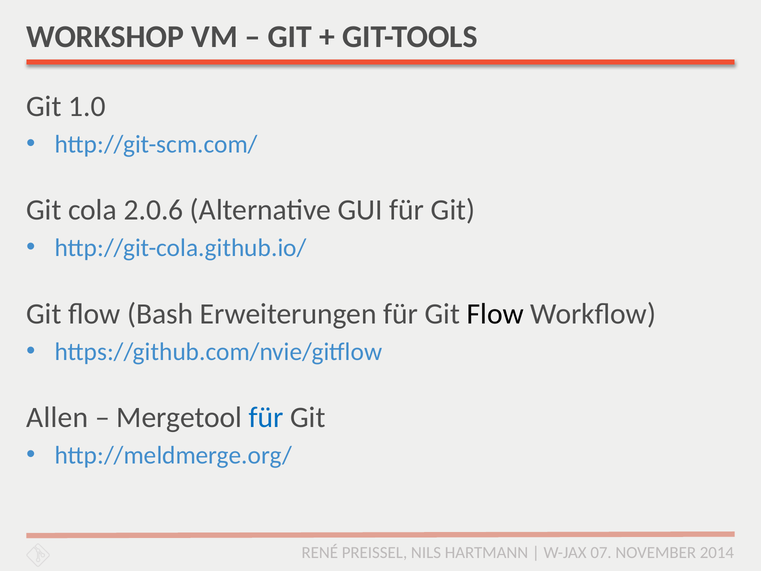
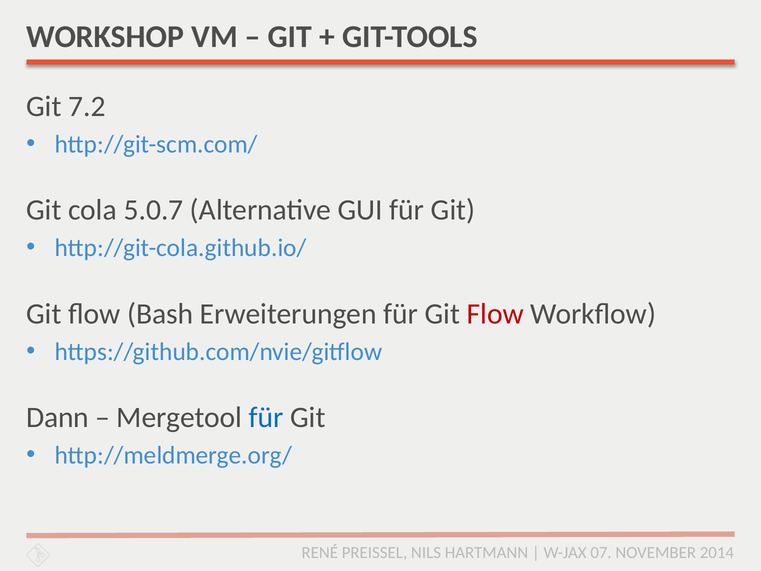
1.0: 1.0 -> 7.2
2.0.6: 2.0.6 -> 5.0.7
Flow at (495, 314) colour: black -> red
Allen: Allen -> Dann
